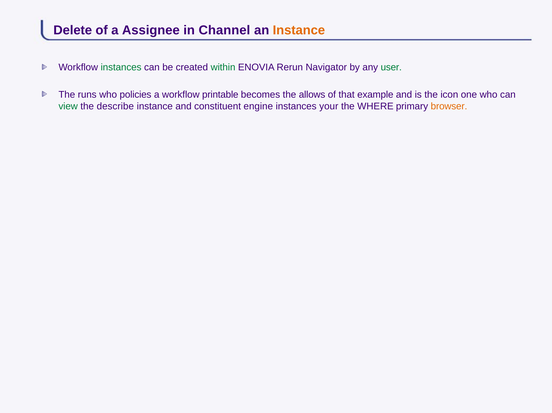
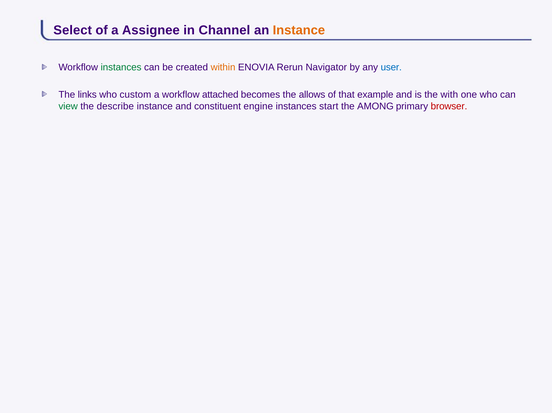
Delete: Delete -> Select
within colour: green -> orange
user colour: green -> blue
runs: runs -> links
policies: policies -> custom
printable: printable -> attached
icon: icon -> with
your: your -> start
WHERE: WHERE -> AMONG
browser colour: orange -> red
